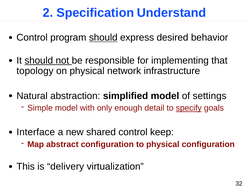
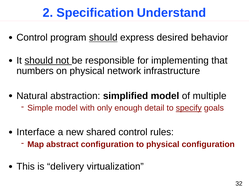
topology: topology -> numbers
settings: settings -> multiple
keep: keep -> rules
